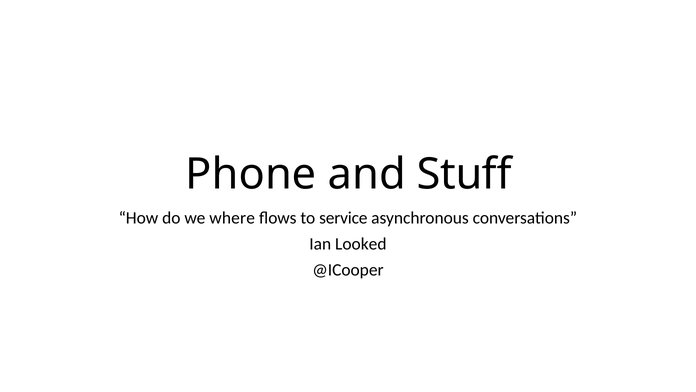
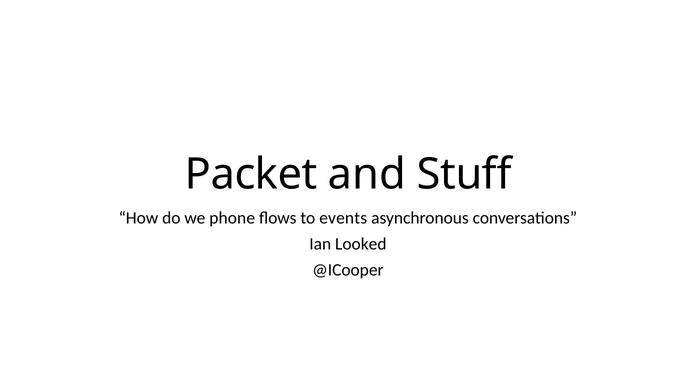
Phone: Phone -> Packet
where: where -> phone
service: service -> events
